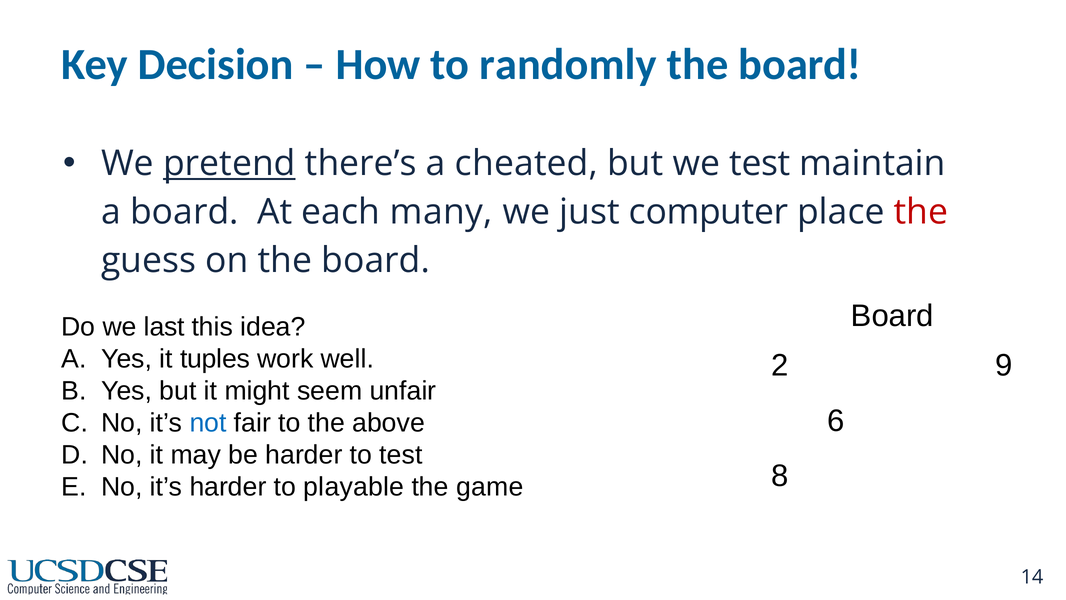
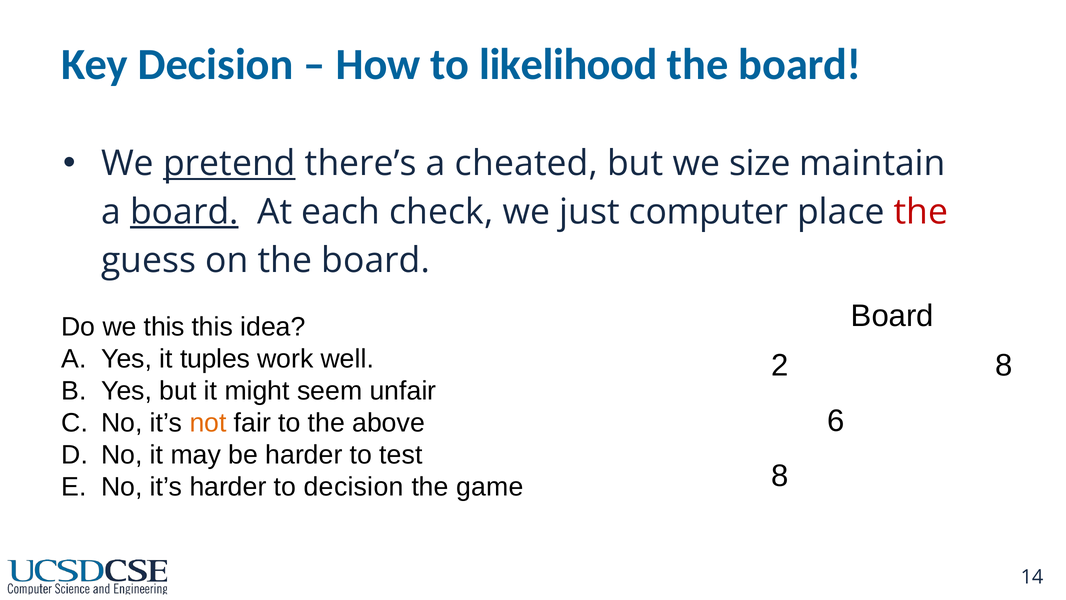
randomly: randomly -> likelihood
we test: test -> size
board at (184, 212) underline: none -> present
many: many -> check
we last: last -> this
2 9: 9 -> 8
not colour: blue -> orange
to playable: playable -> decision
